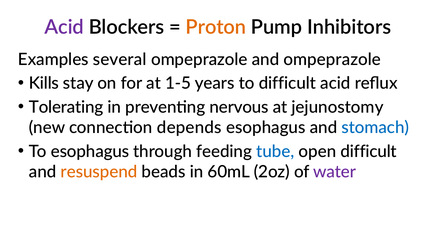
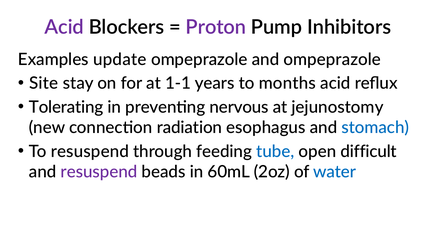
Proton colour: orange -> purple
several: several -> update
Kills: Kills -> Site
1-5: 1-5 -> 1-1
to difficult: difficult -> months
depends: depends -> radiation
To esophagus: esophagus -> resuspend
resuspend at (99, 172) colour: orange -> purple
water colour: purple -> blue
